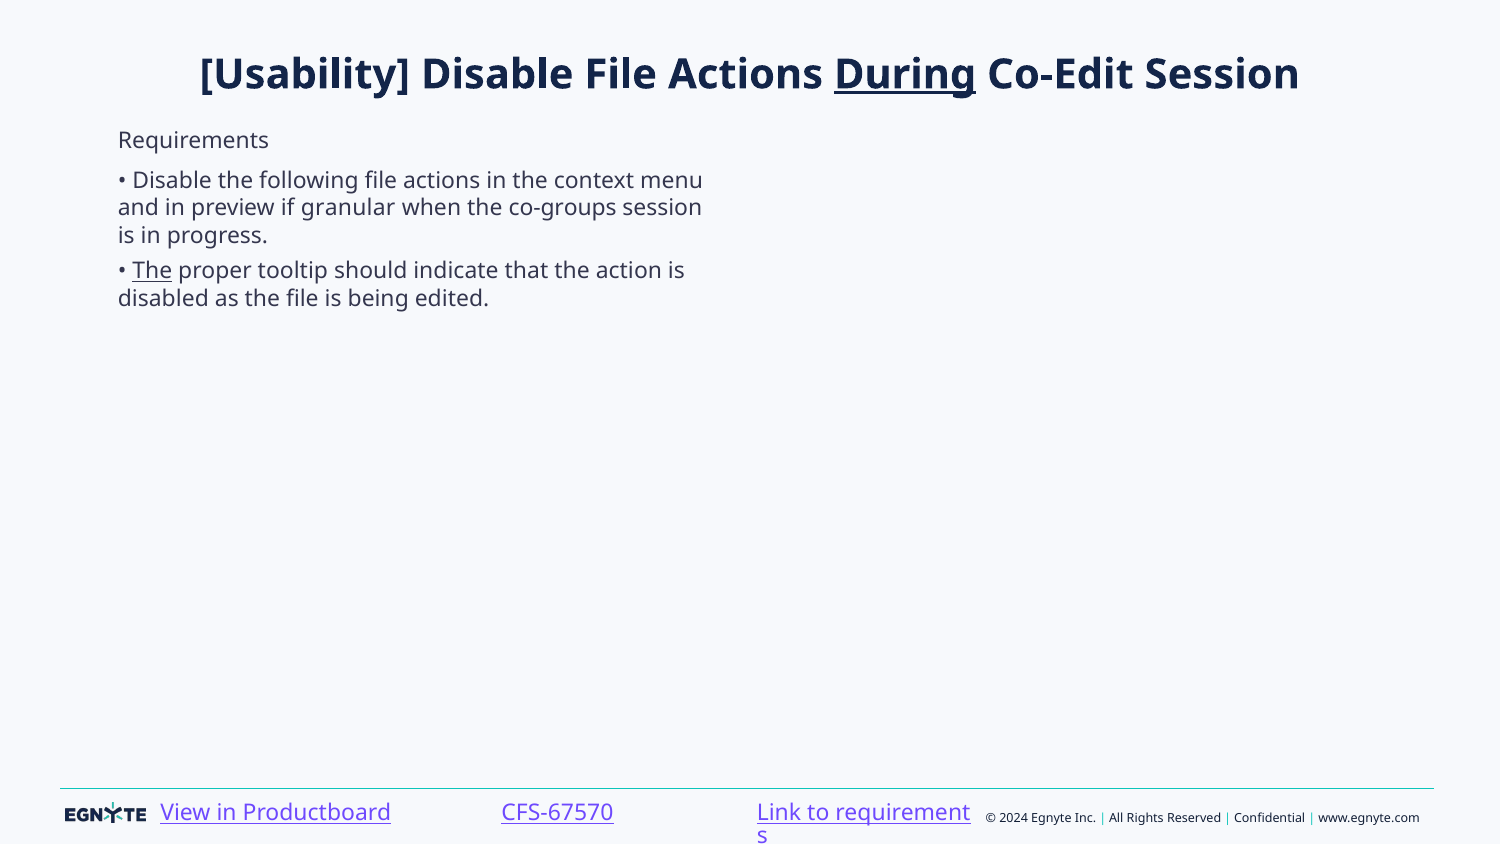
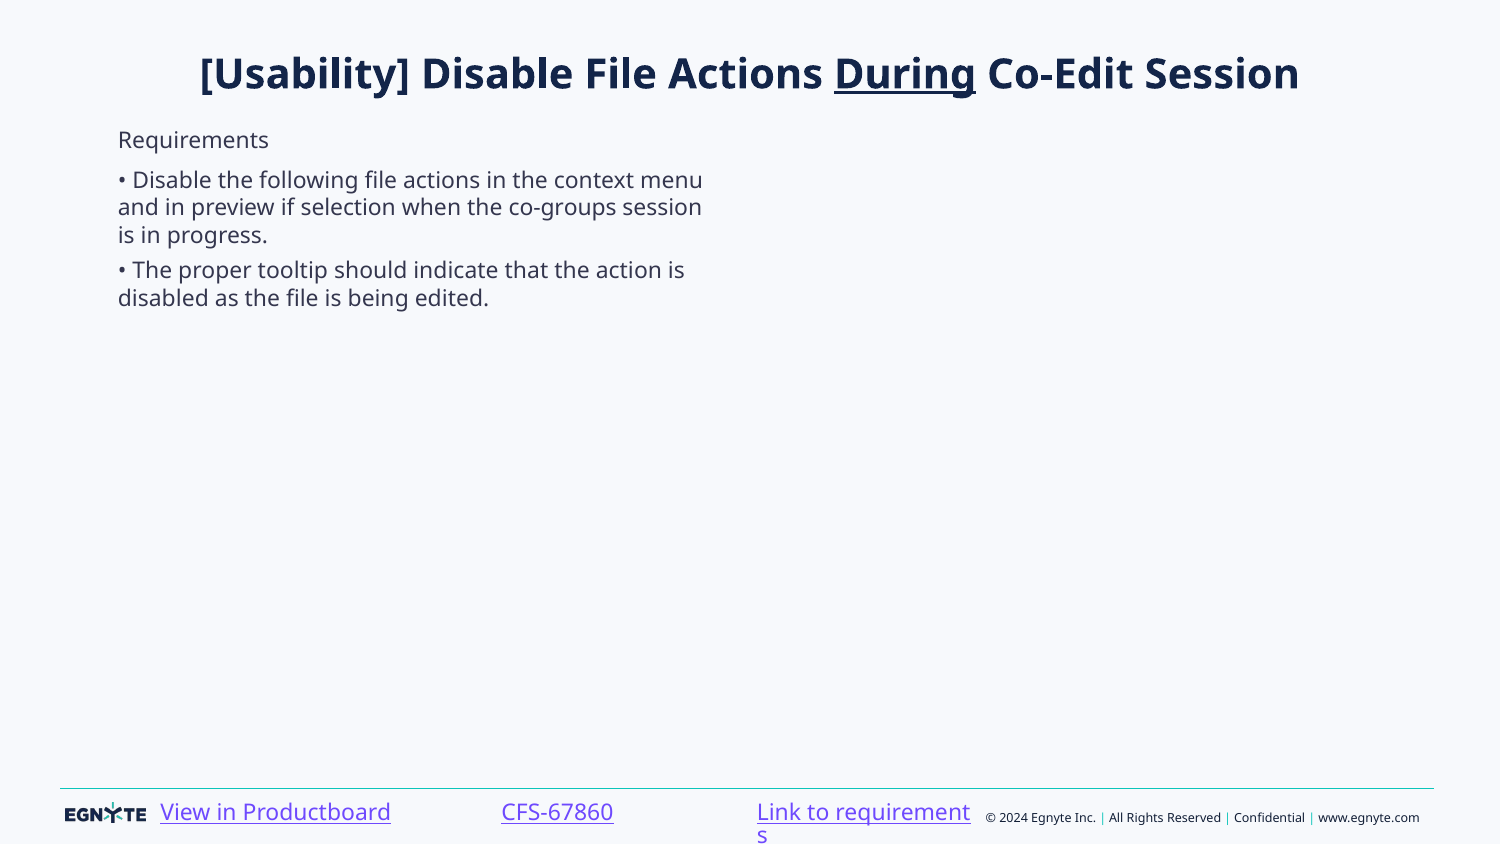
granular: granular -> selection
The at (152, 271) underline: present -> none
CFS-67570: CFS-67570 -> CFS-67860
